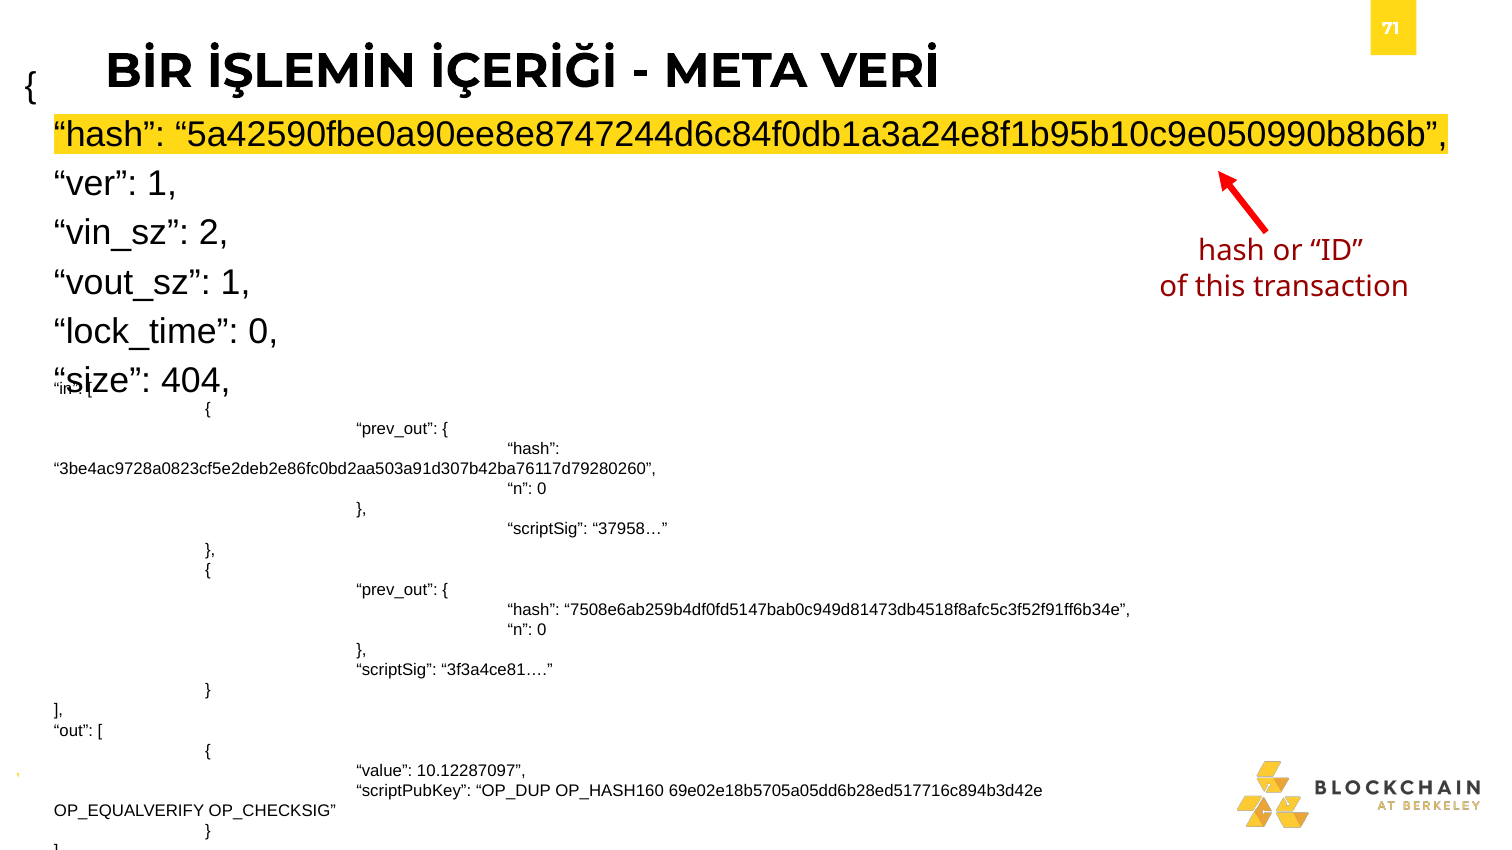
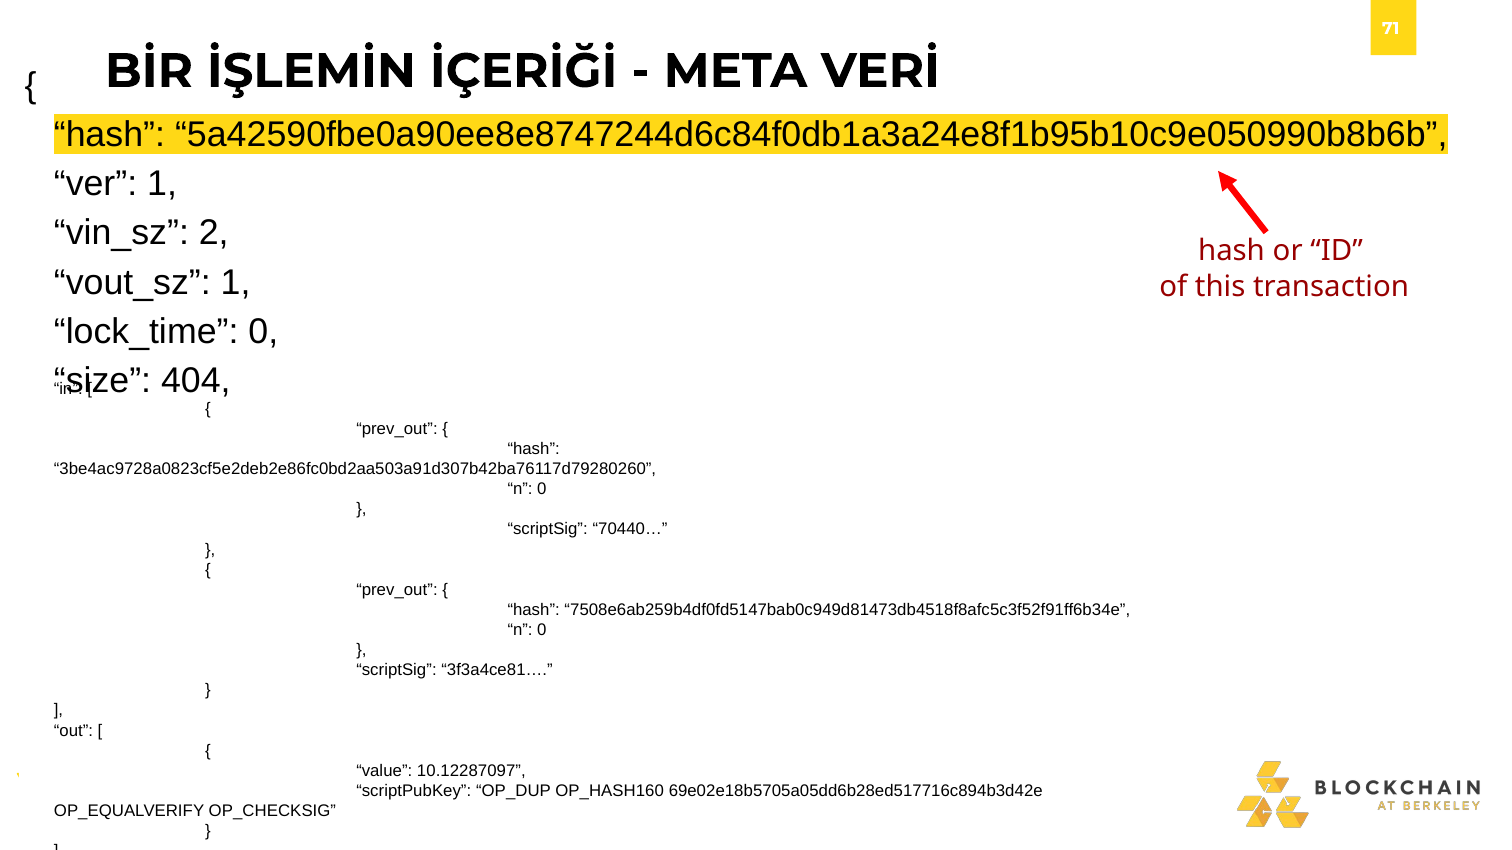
37958…: 37958… -> 70440…
